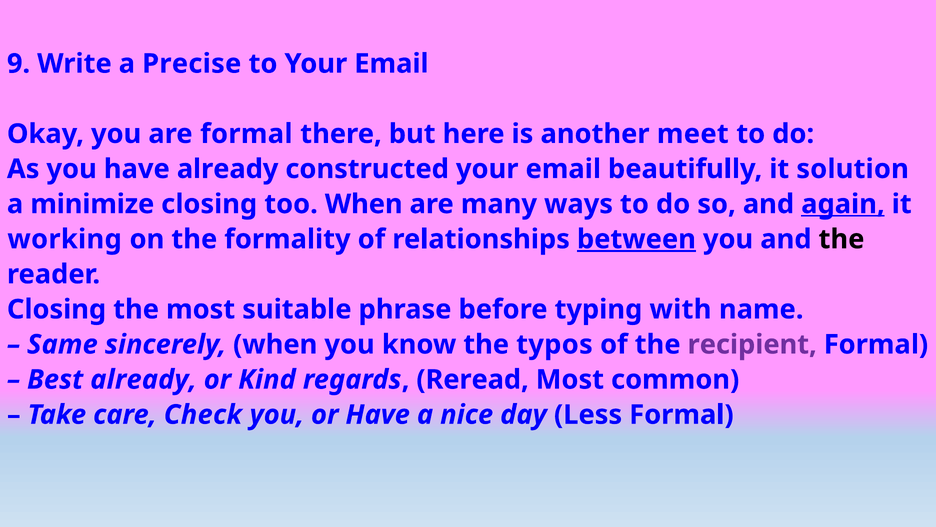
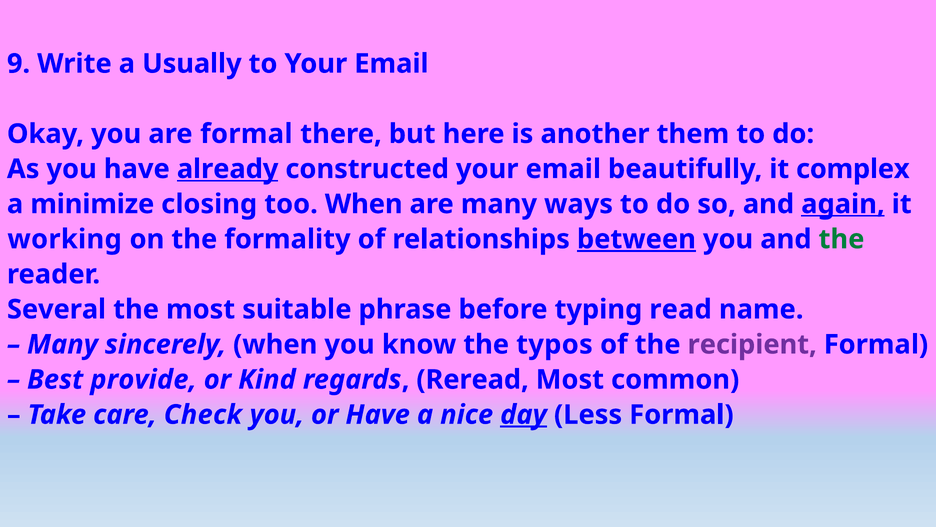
Precise: Precise -> Usually
meet: meet -> them
already at (228, 169) underline: none -> present
solution: solution -> complex
the at (842, 239) colour: black -> green
Closing at (57, 309): Closing -> Several
with: with -> read
Same at (62, 344): Same -> Many
Best already: already -> provide
day underline: none -> present
